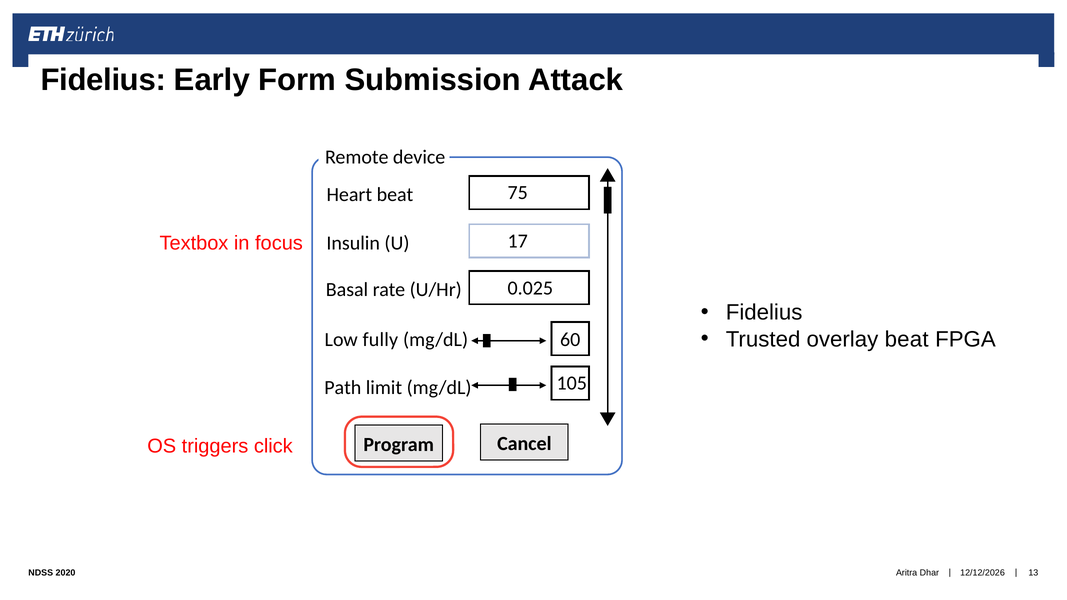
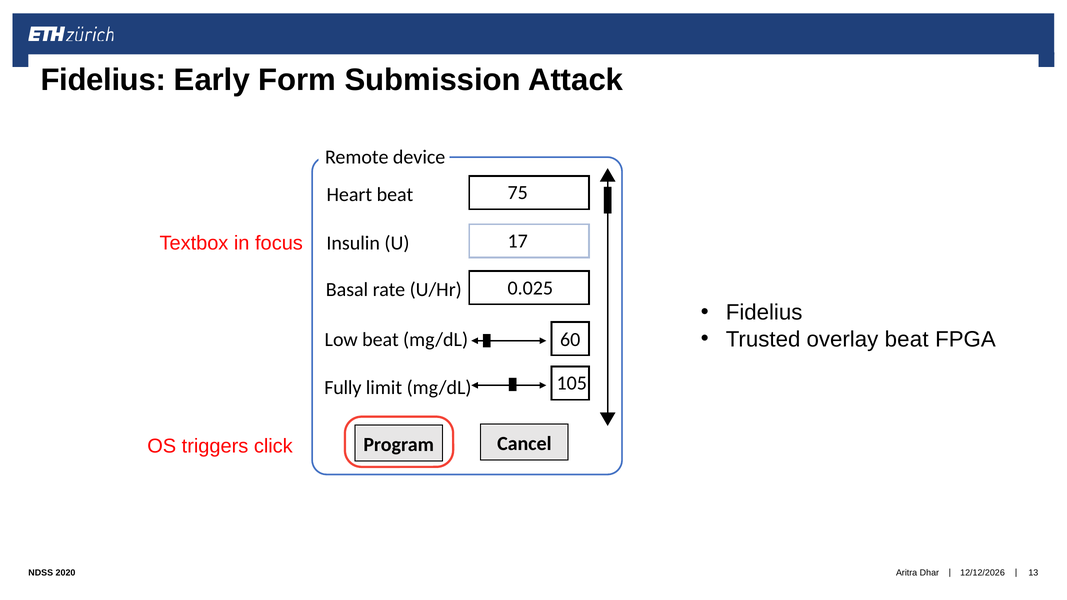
Low fully: fully -> beat
Path: Path -> Fully
